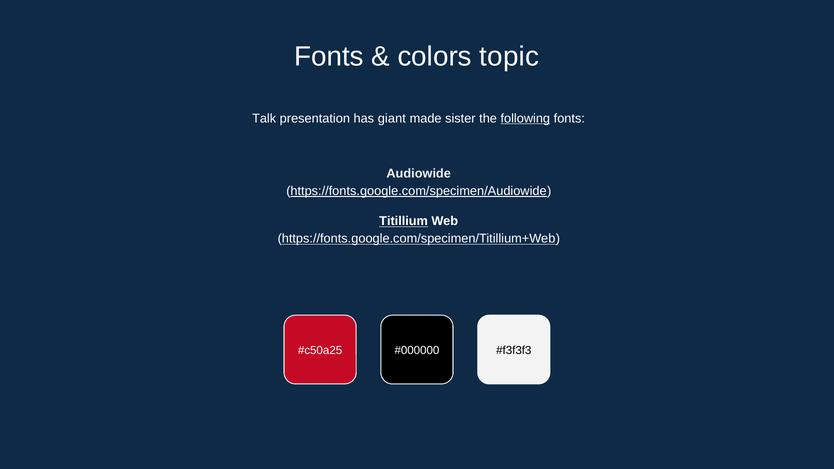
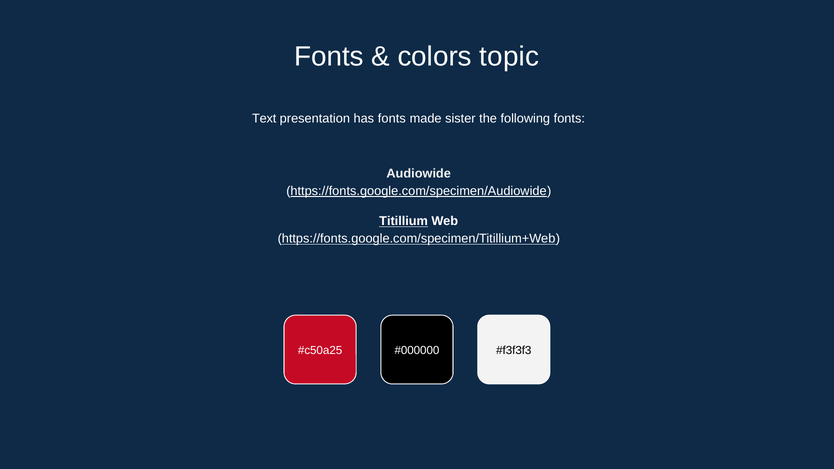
Talk: Talk -> Text
has giant: giant -> fonts
following underline: present -> none
